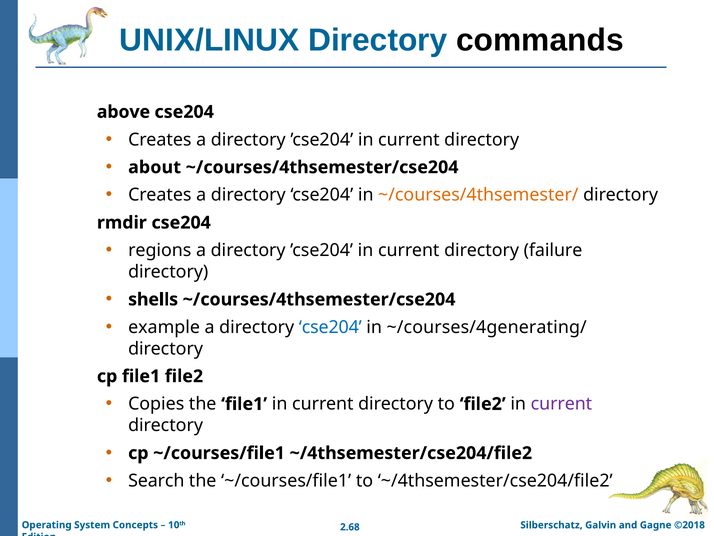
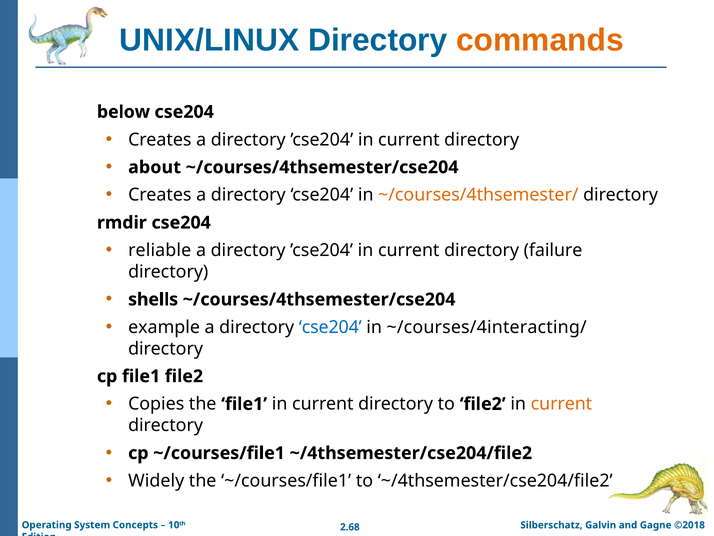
commands colour: black -> orange
above: above -> below
regions: regions -> reliable
~/courses/4generating/: ~/courses/4generating/ -> ~/courses/4interacting/
current at (561, 404) colour: purple -> orange
Search: Search -> Widely
